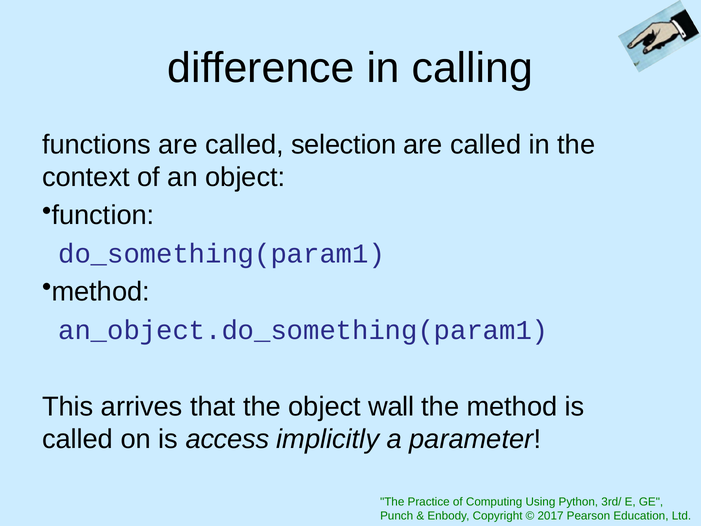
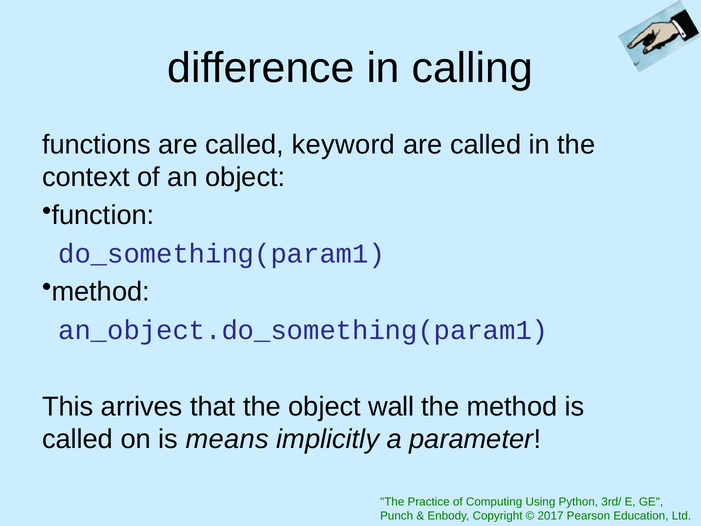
selection: selection -> keyword
access: access -> means
